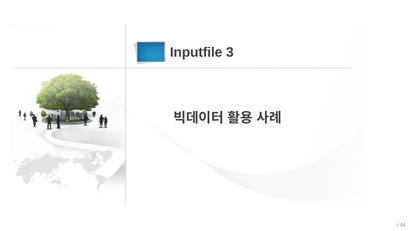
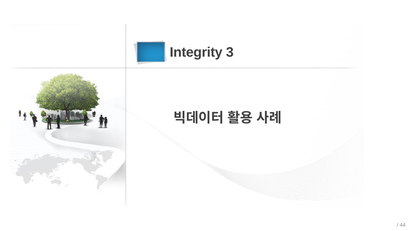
Inputfile: Inputfile -> Integrity
